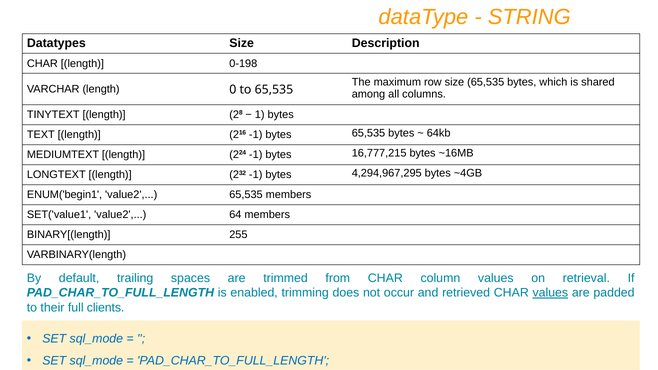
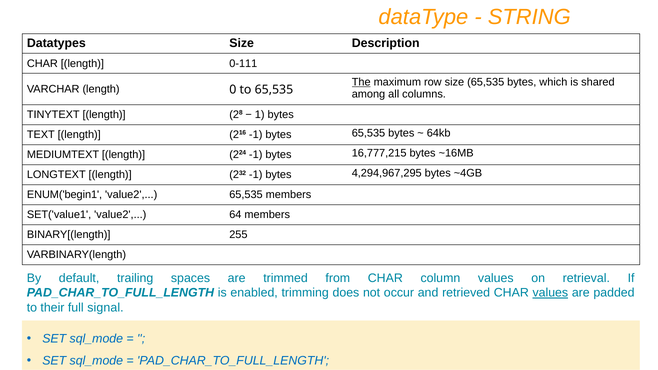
0-198: 0-198 -> 0-111
The underline: none -> present
clients: clients -> signal
